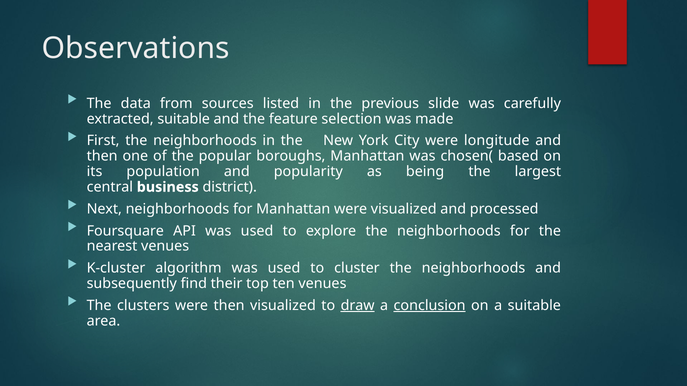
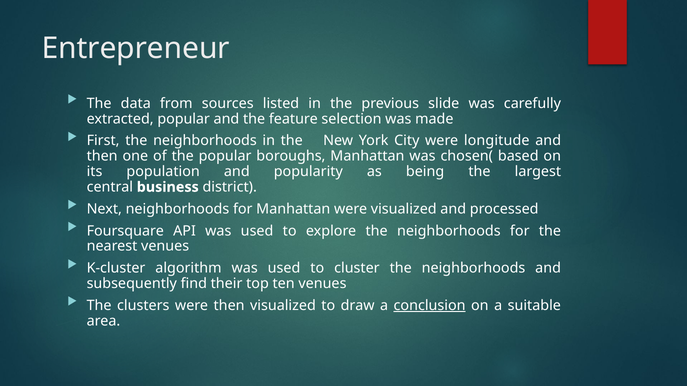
Observations: Observations -> Entrepreneur
extracted suitable: suitable -> popular
draw underline: present -> none
